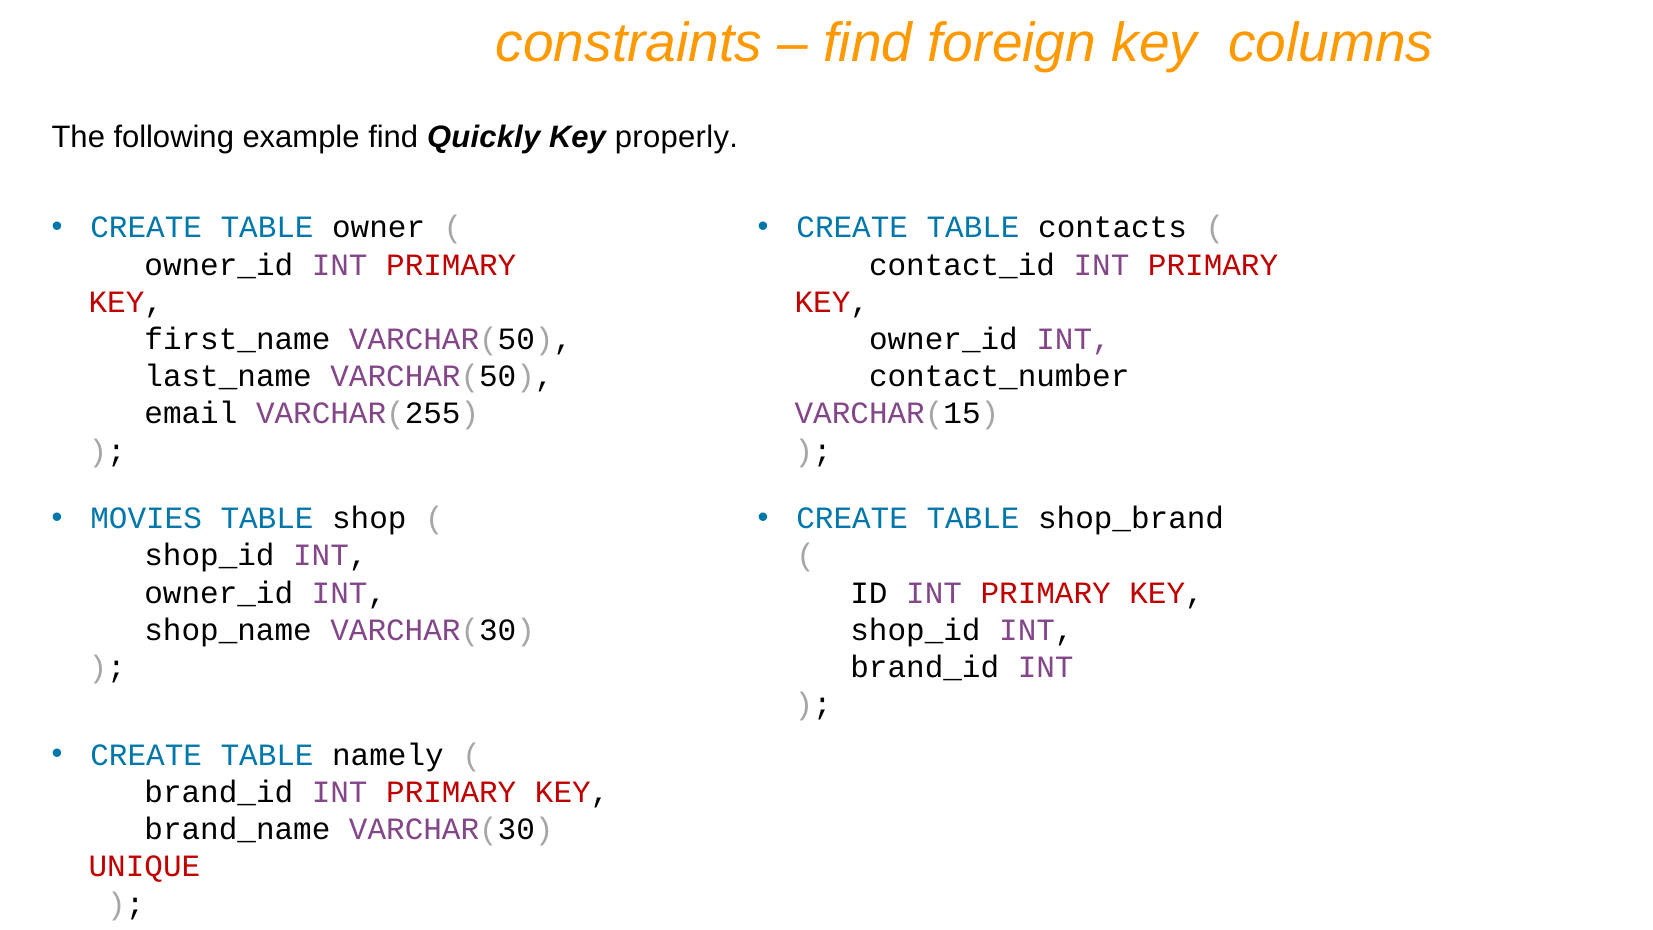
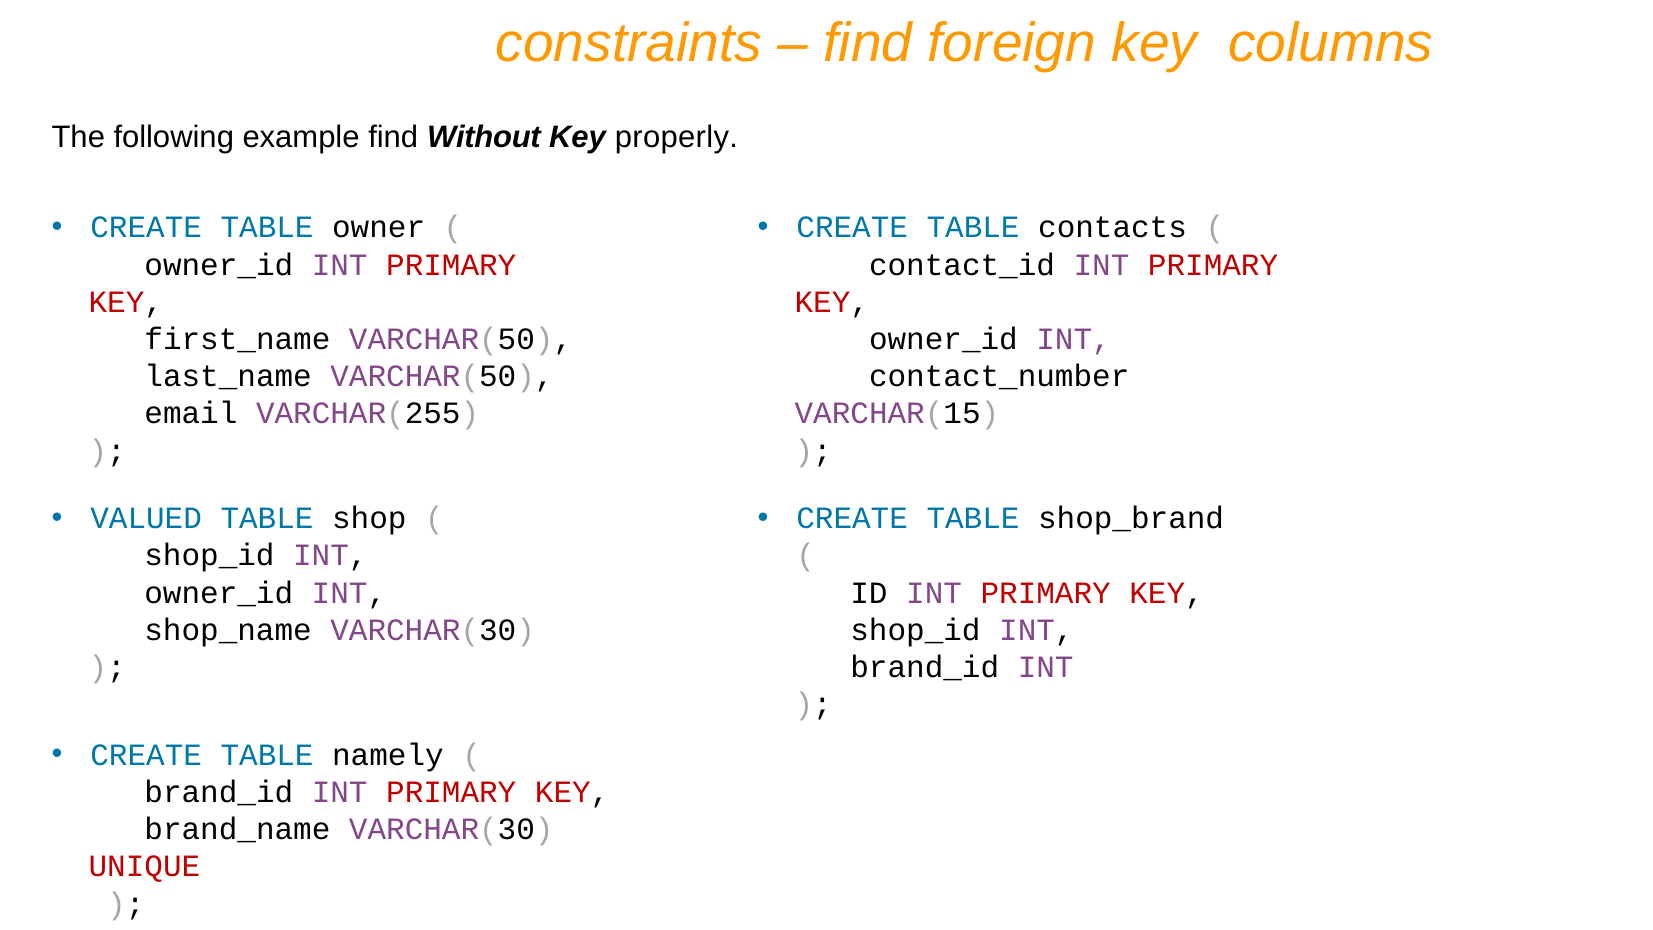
Quickly: Quickly -> Without
MOVIES: MOVIES -> VALUED
